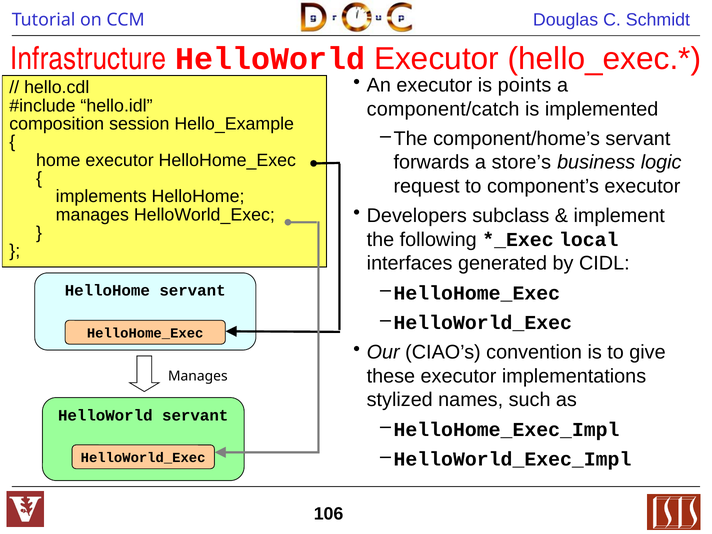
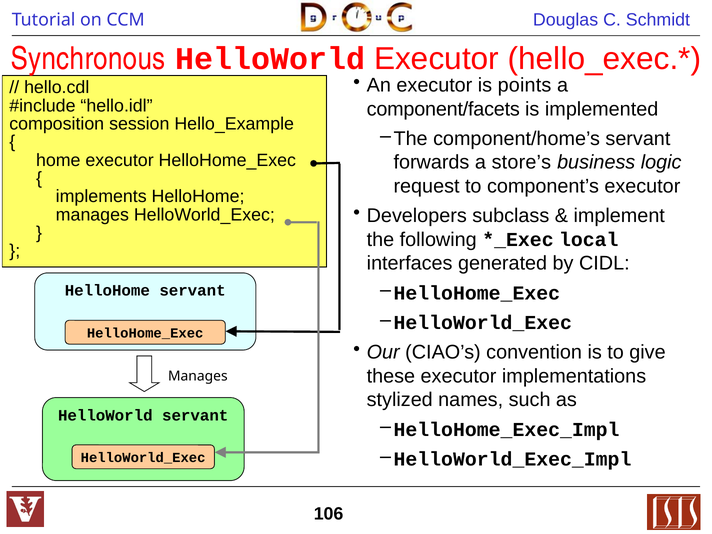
Infrastructure: Infrastructure -> Synchronous
component/catch: component/catch -> component/facets
